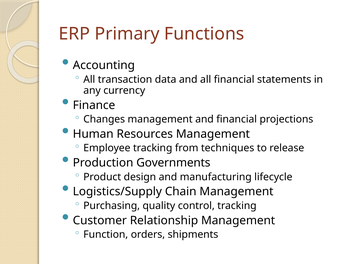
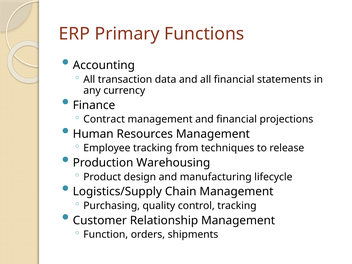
Changes: Changes -> Contract
Governments: Governments -> Warehousing
